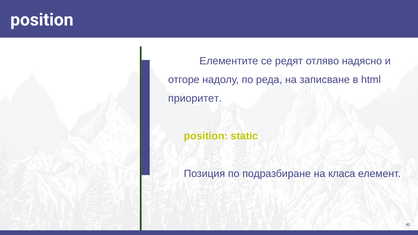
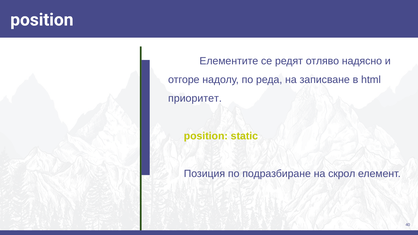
класа: класа -> скрол
